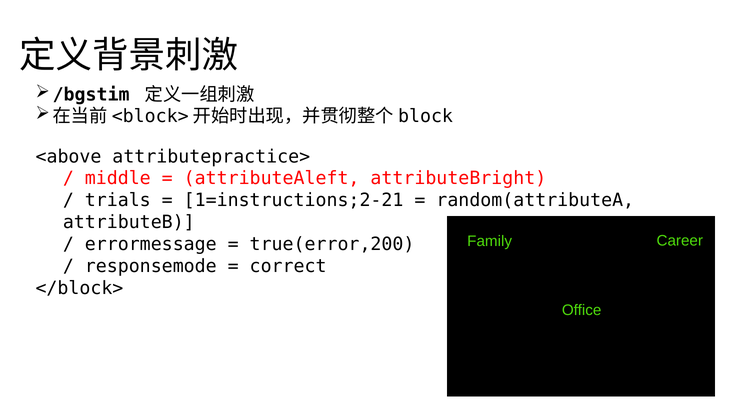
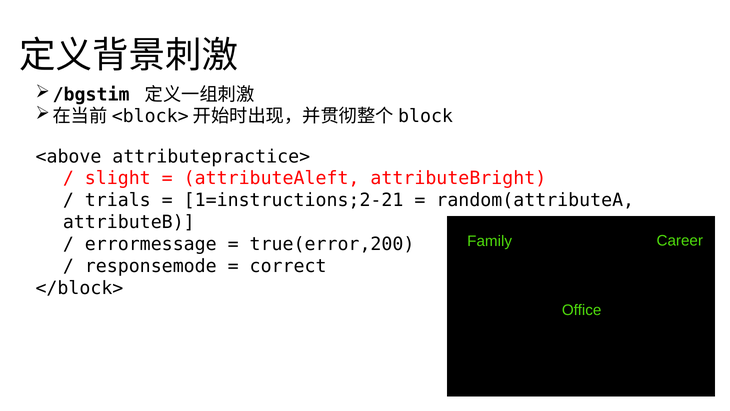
middle: middle -> slight
